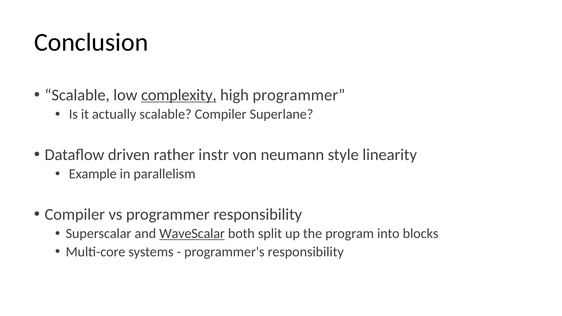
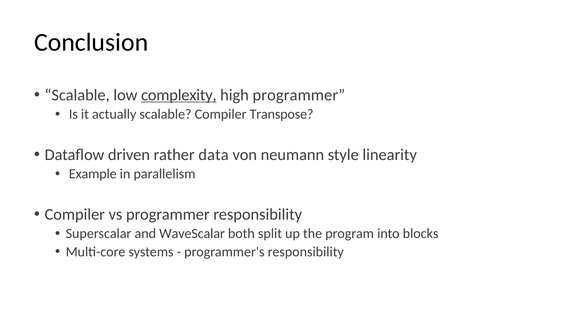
Superlane: Superlane -> Transpose
instr: instr -> data
WaveScalar underline: present -> none
